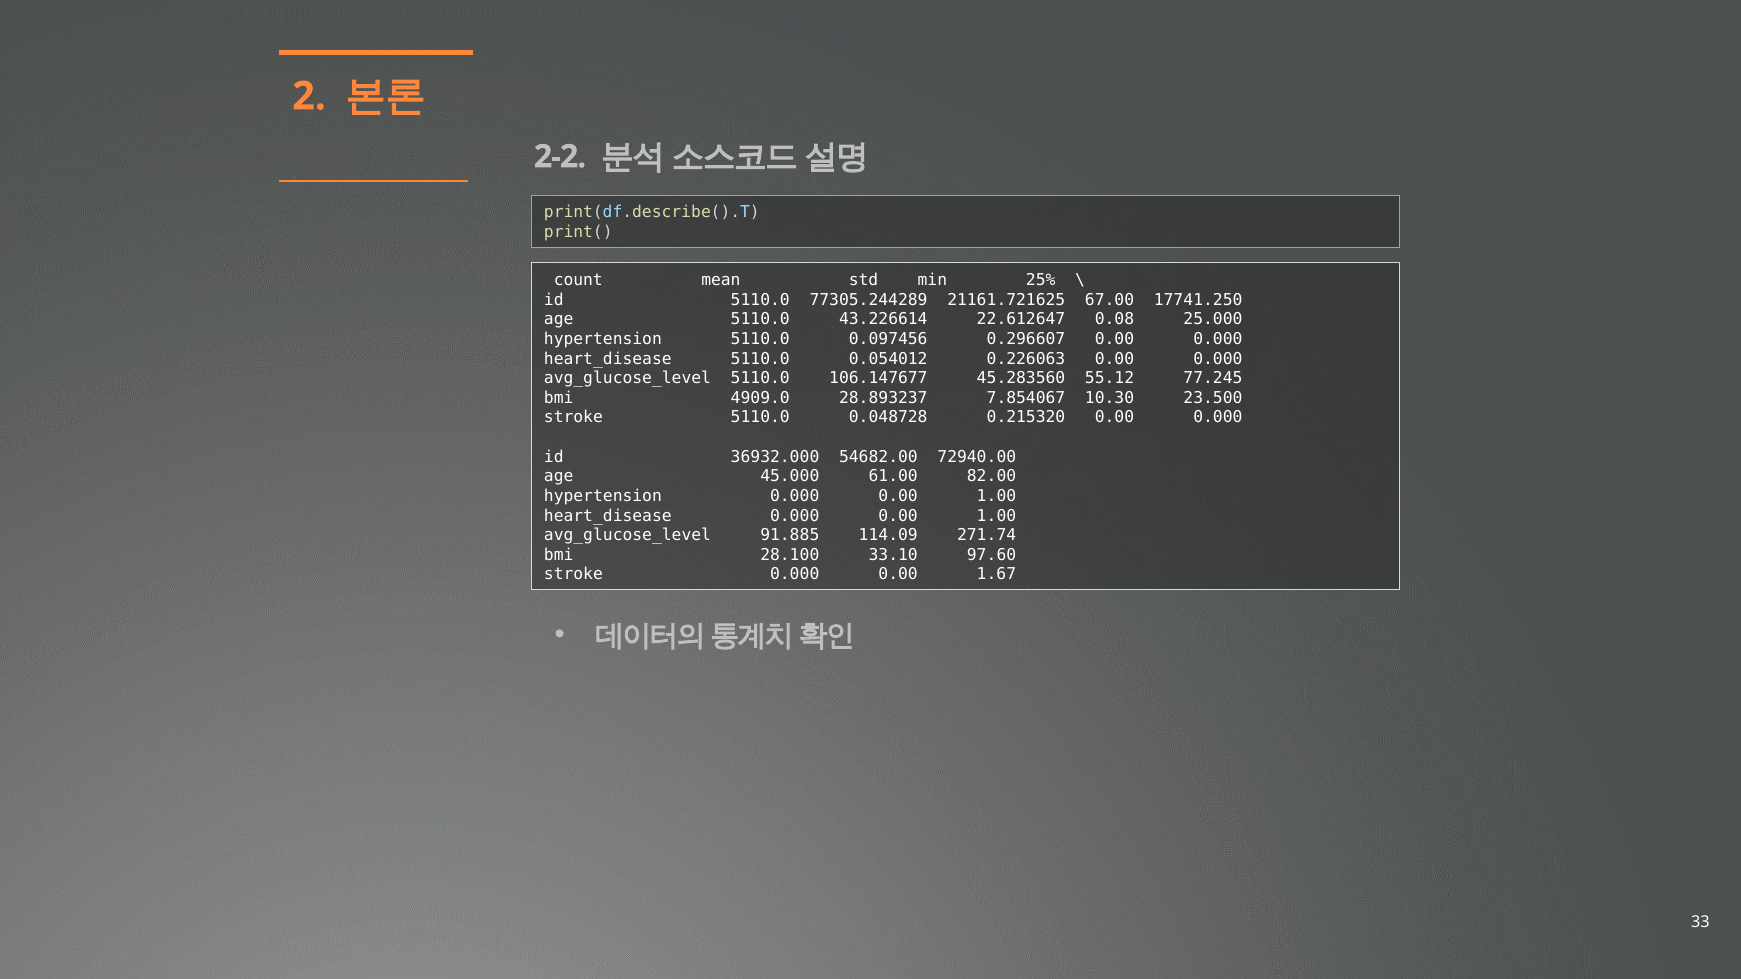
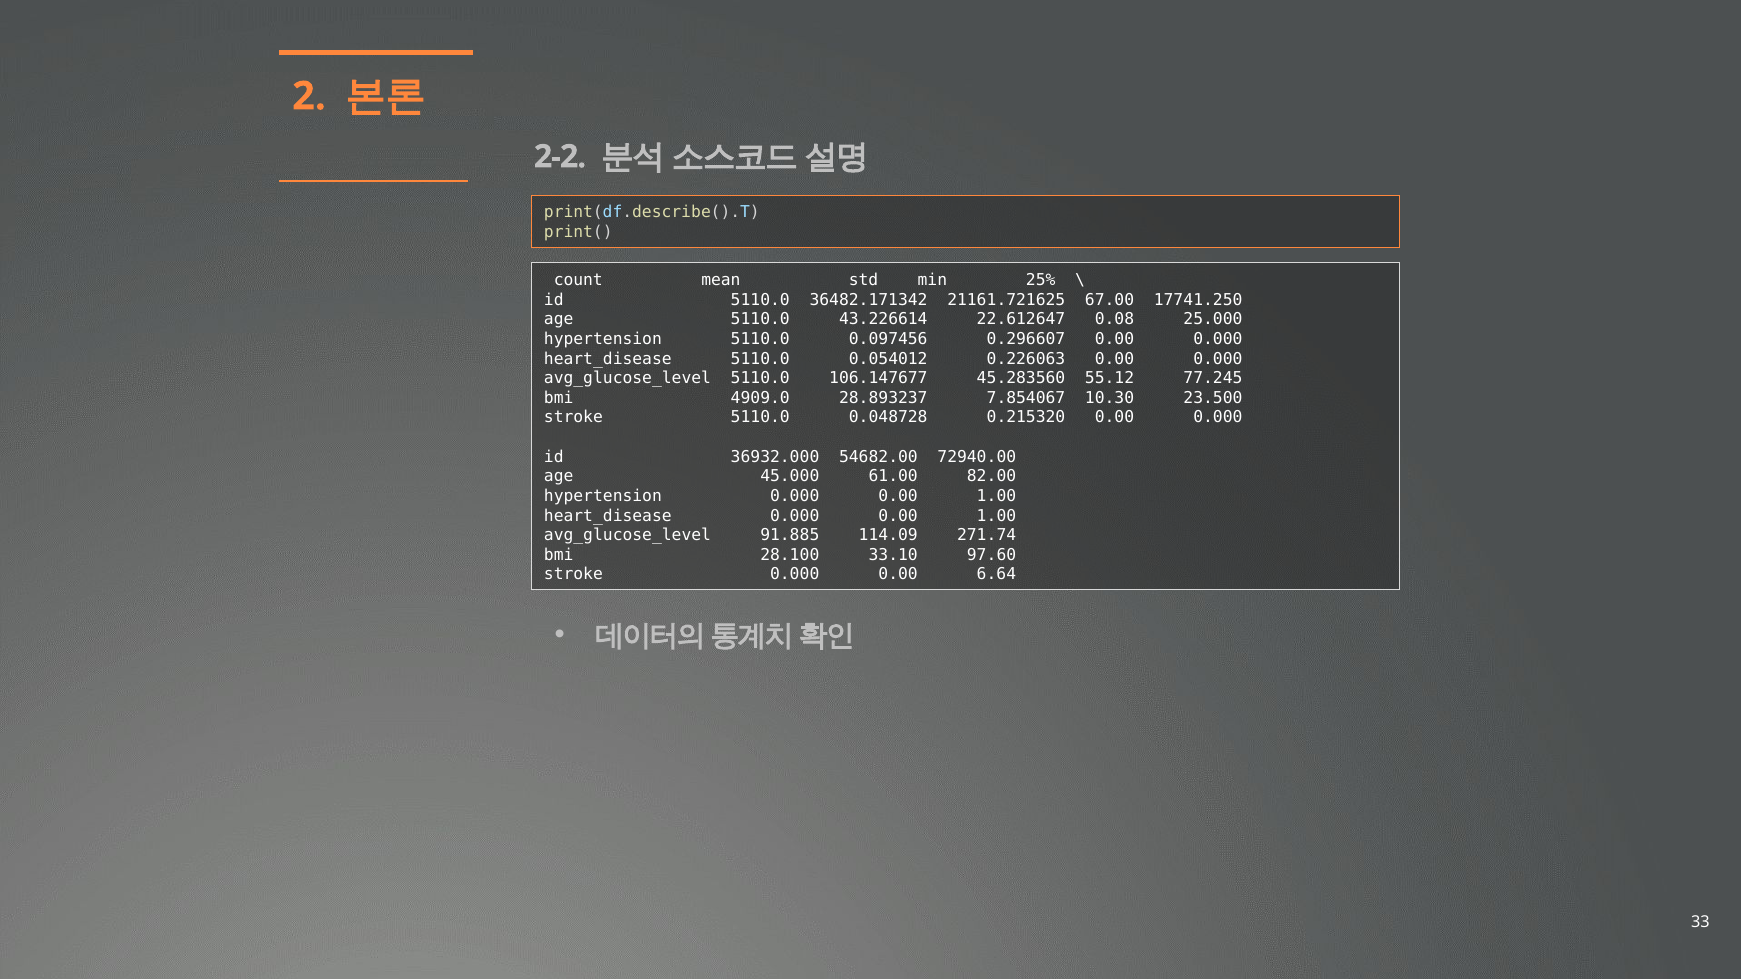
77305.244289: 77305.244289 -> 36482.171342
1.67: 1.67 -> 6.64
